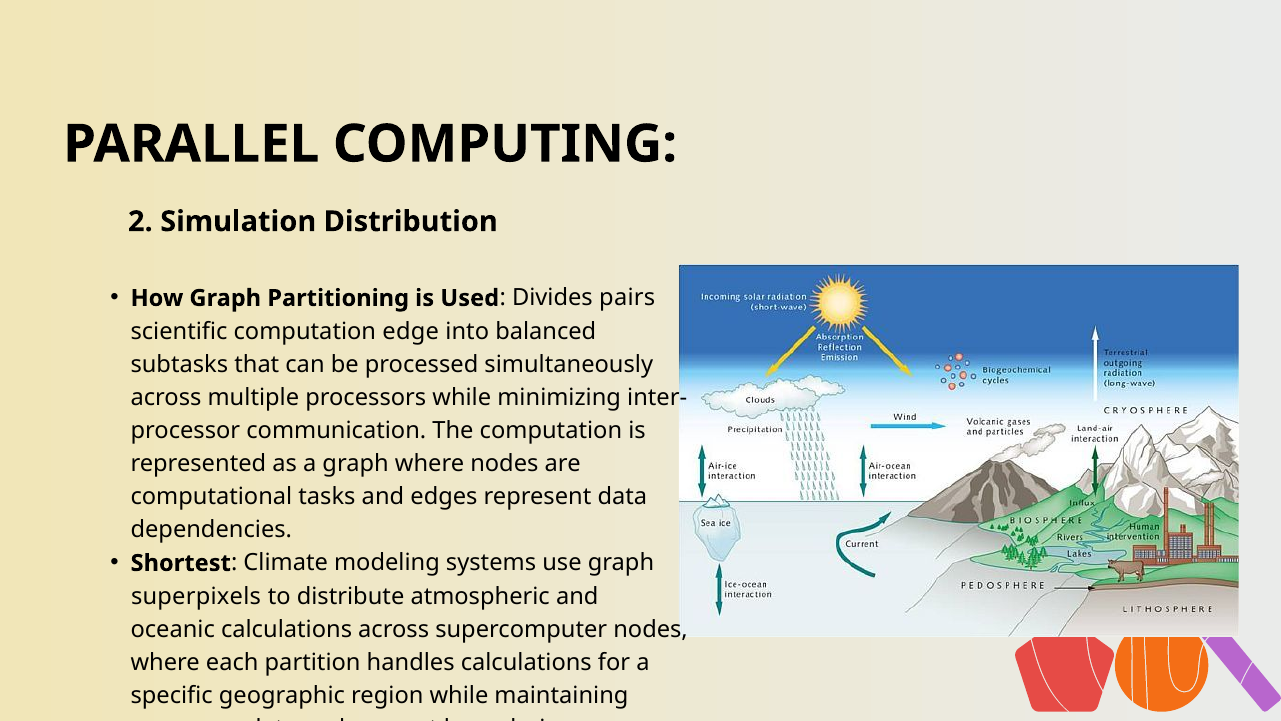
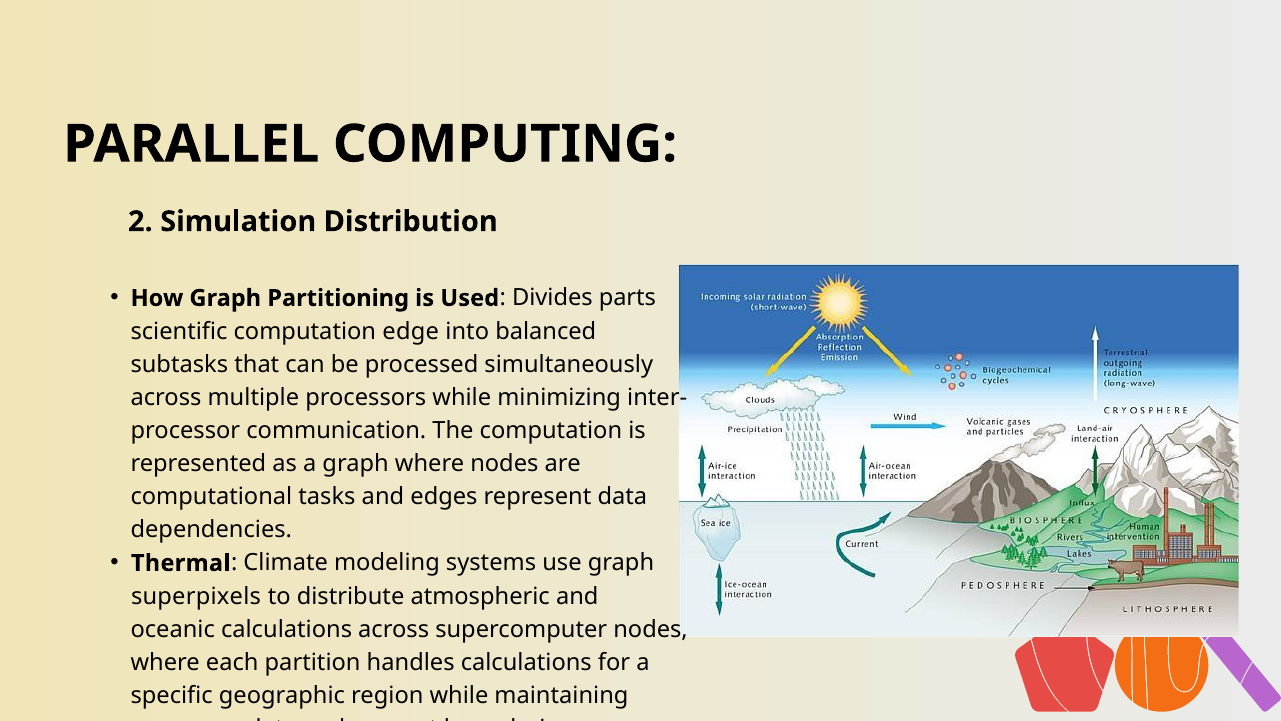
pairs: pairs -> parts
Shortest: Shortest -> Thermal
